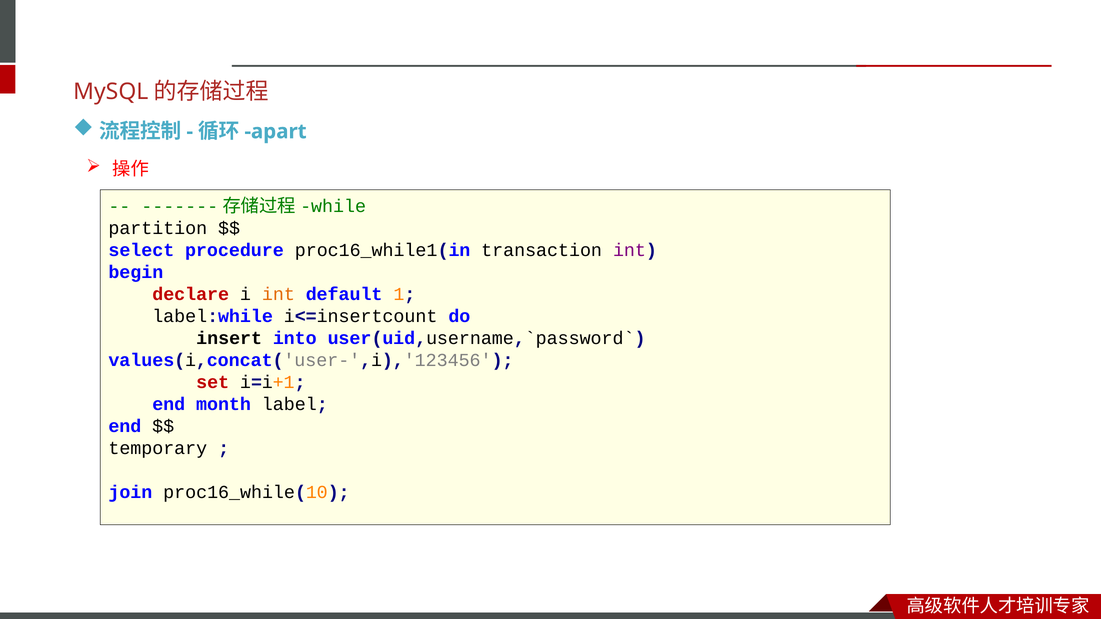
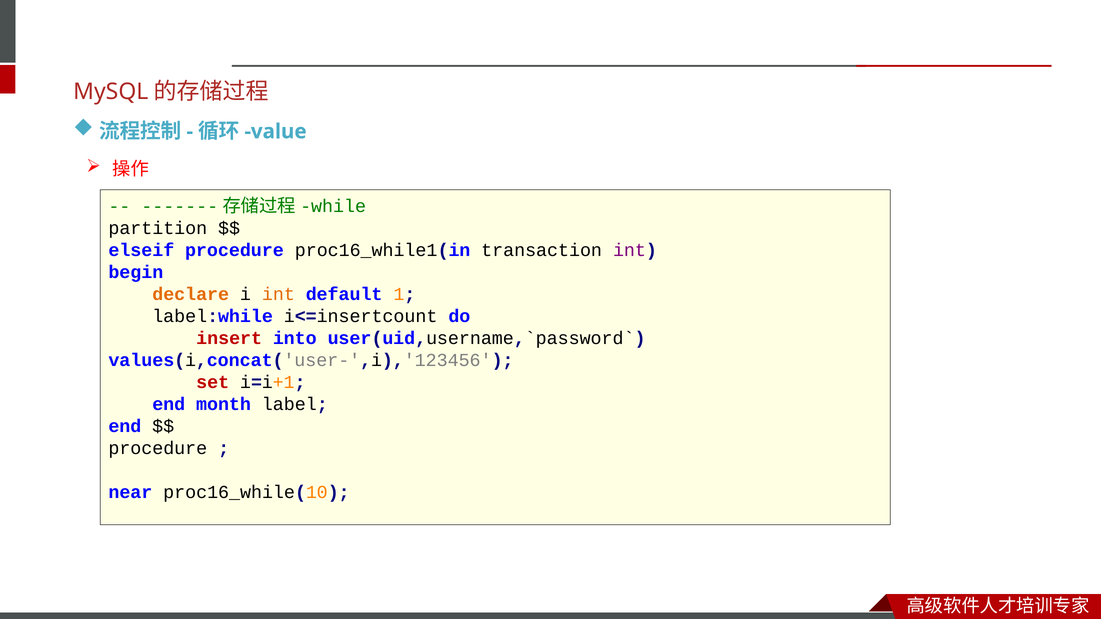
apart: apart -> value
select: select -> elseif
declare colour: red -> orange
insert colour: black -> red
temporary at (158, 448): temporary -> procedure
join: join -> near
